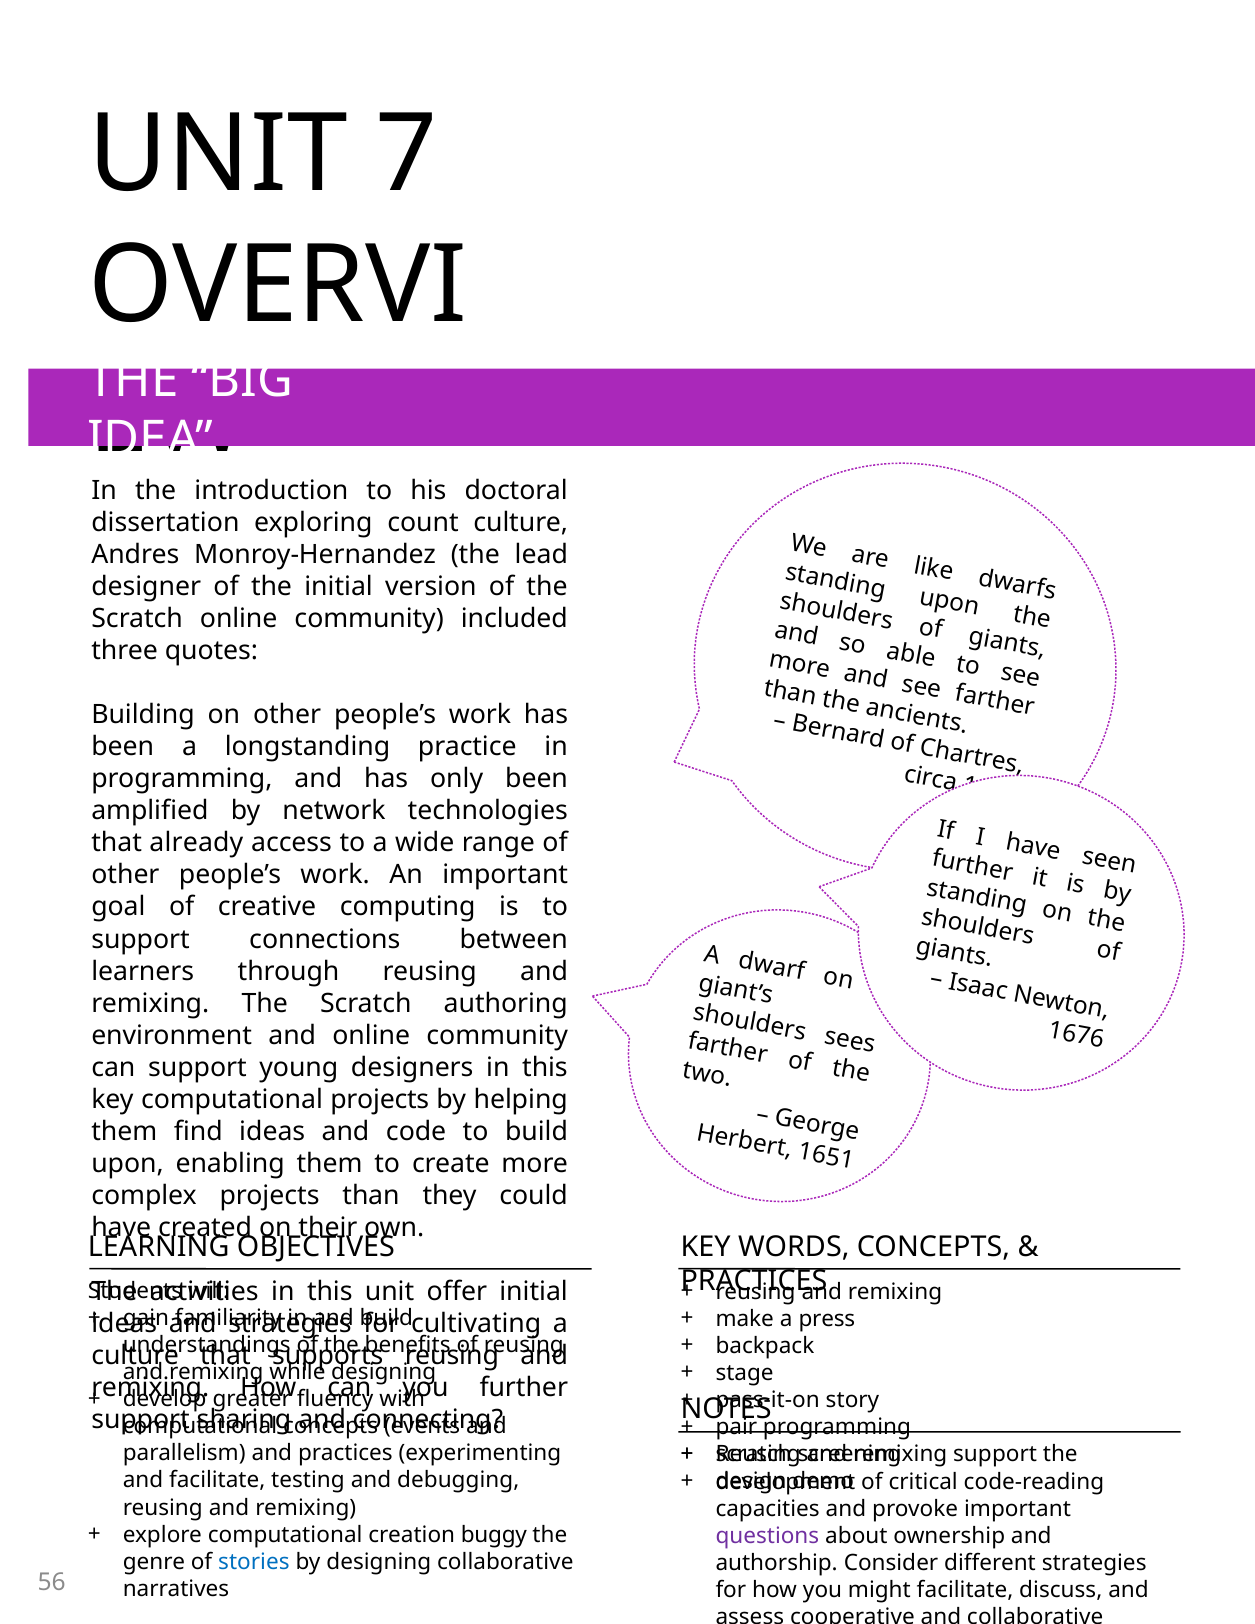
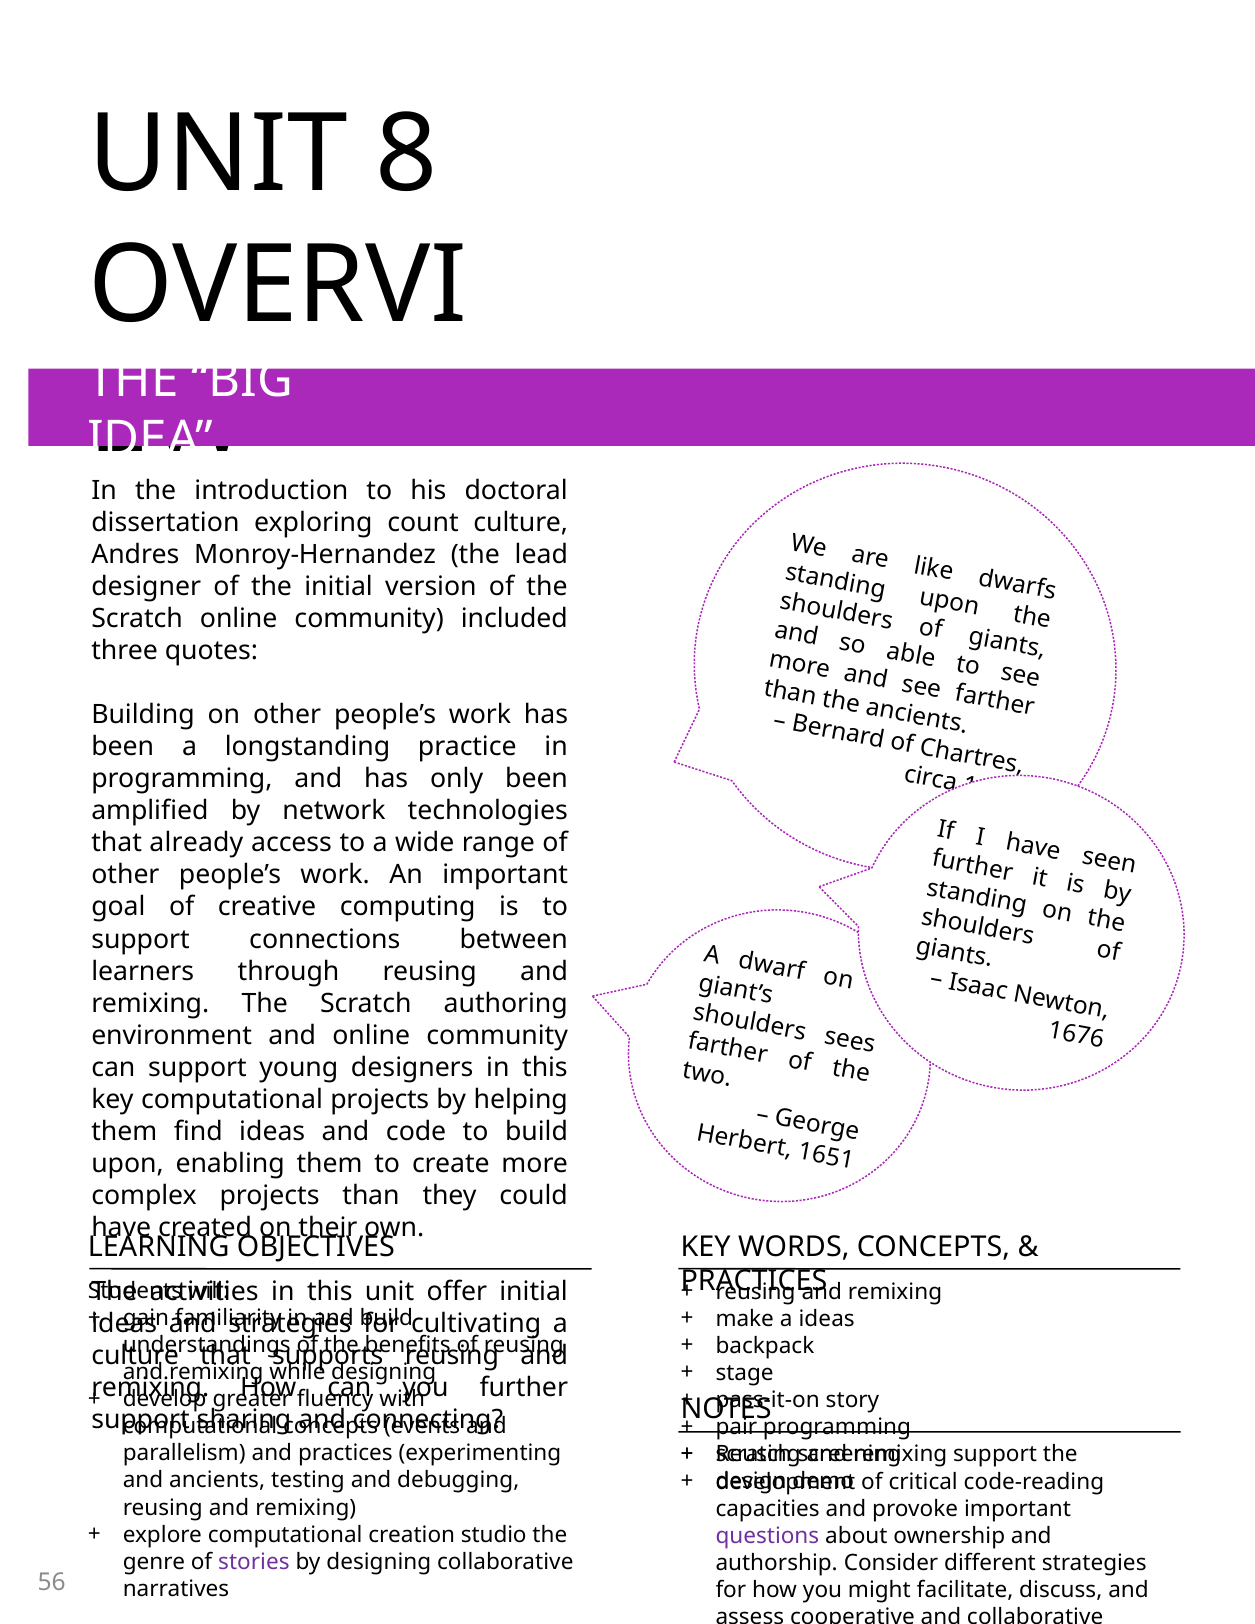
7: 7 -> 8
a press: press -> ideas
and facilitate: facilitate -> ancients
buggy: buggy -> studio
stories colour: blue -> purple
